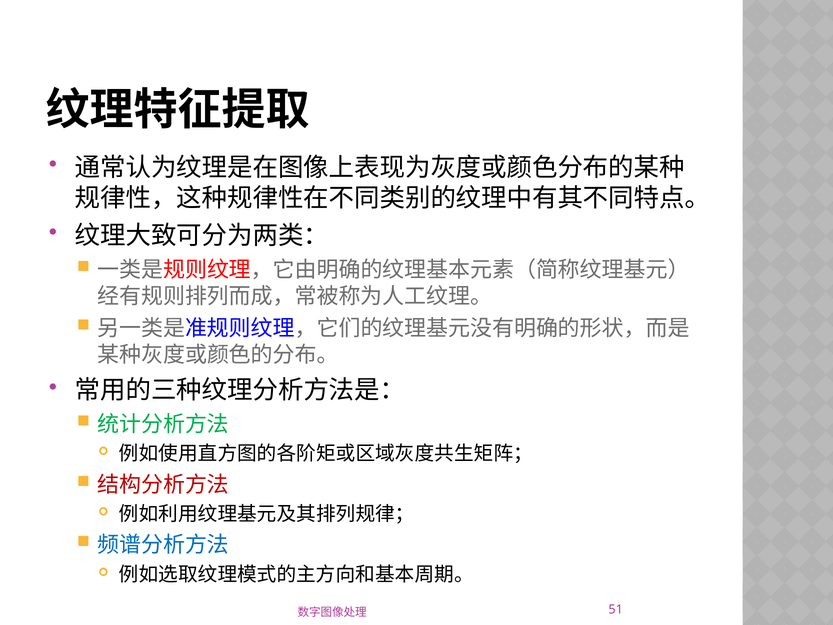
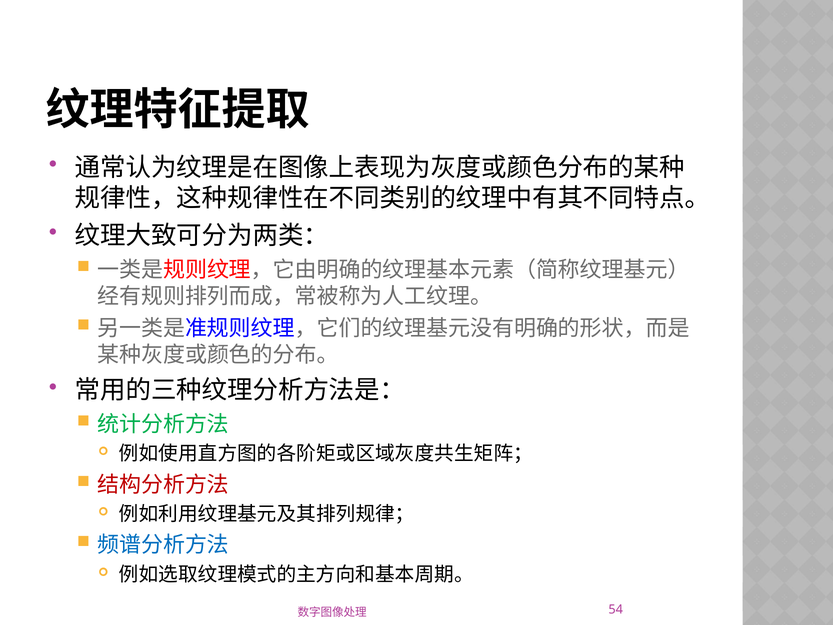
51: 51 -> 54
